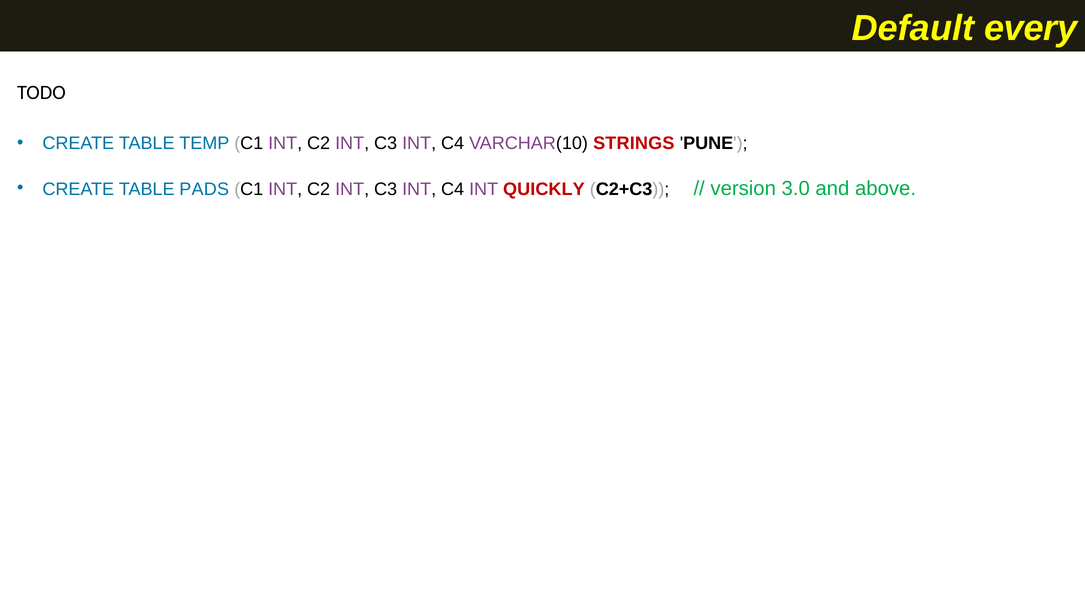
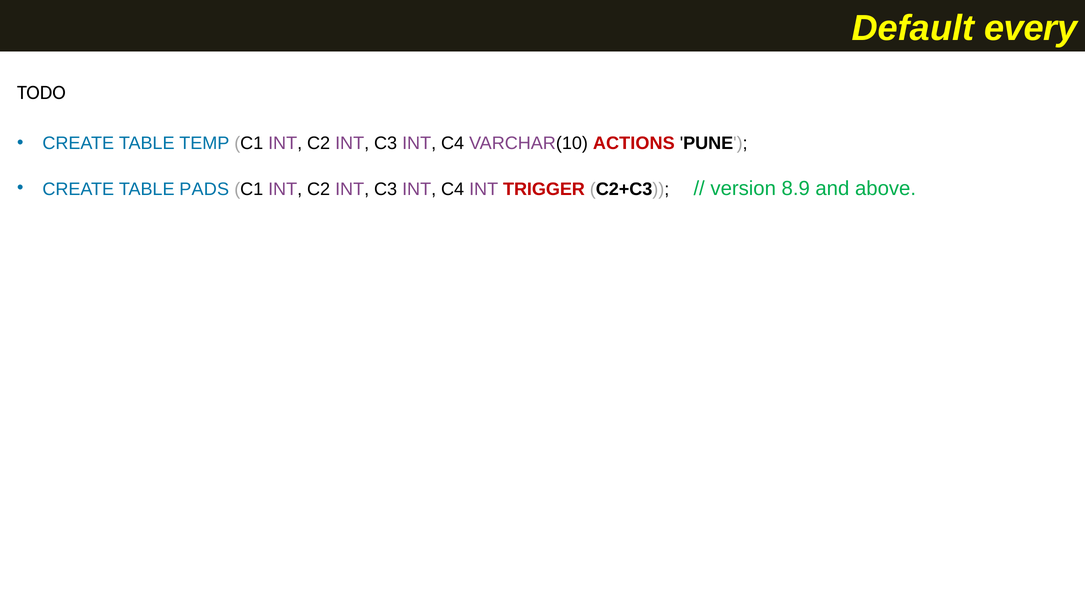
STRINGS: STRINGS -> ACTIONS
QUICKLY: QUICKLY -> TRIGGER
3.0: 3.0 -> 8.9
